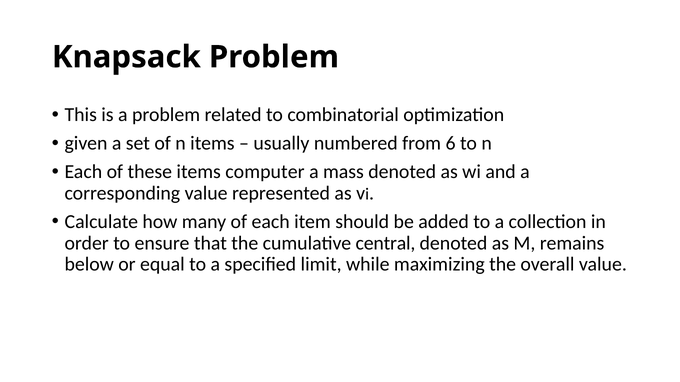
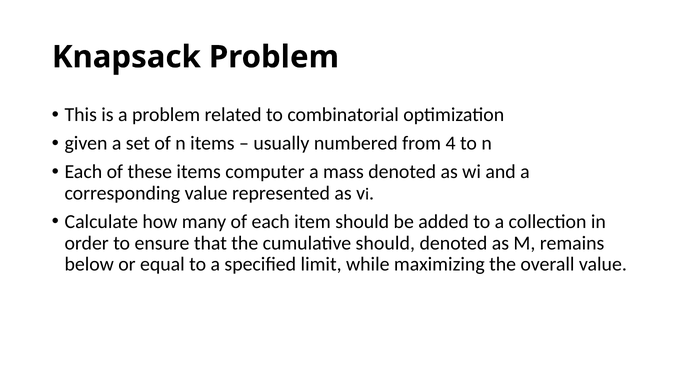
6: 6 -> 4
cumulative central: central -> should
